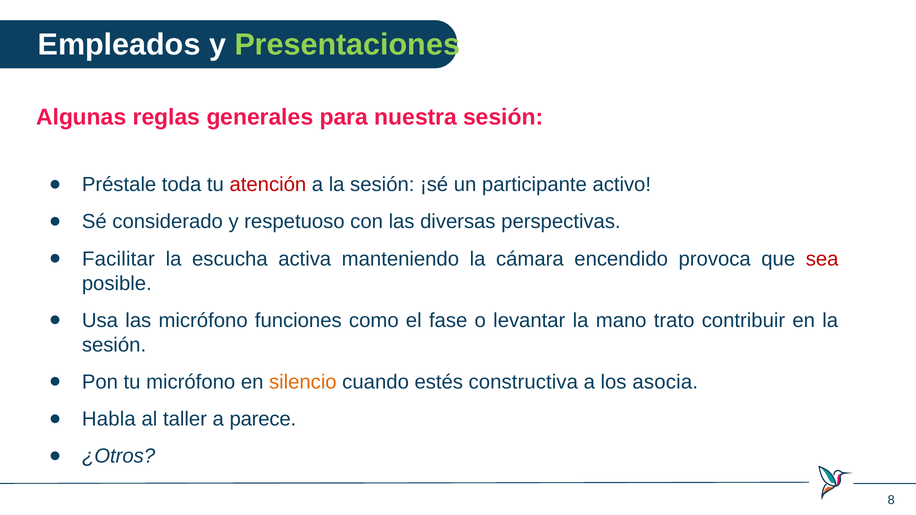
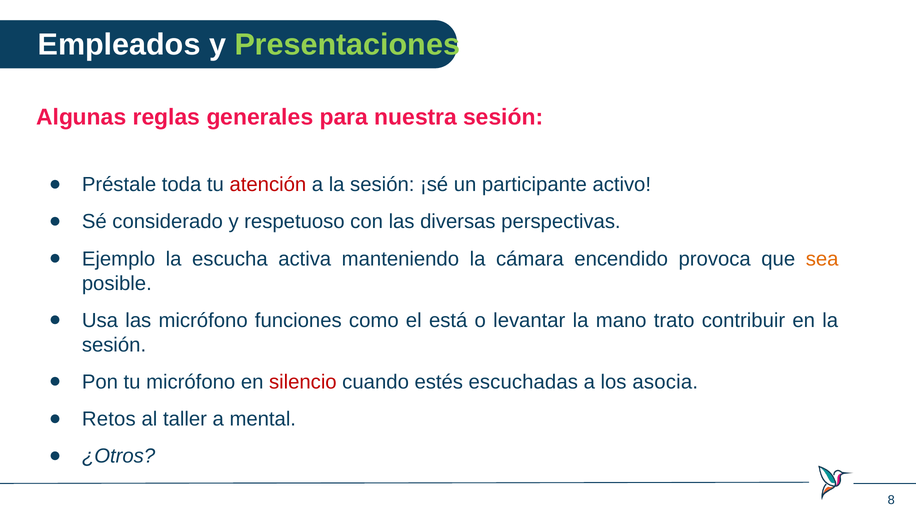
Facilitar: Facilitar -> Ejemplo
sea colour: red -> orange
fase: fase -> está
silencio colour: orange -> red
constructiva: constructiva -> escuchadas
Habla: Habla -> Retos
parece: parece -> mental
